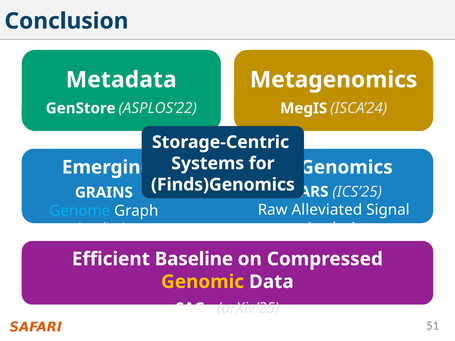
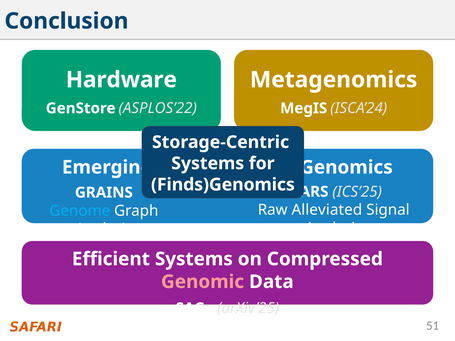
Metadata: Metadata -> Hardware
Efficient Baseline: Baseline -> Systems
Genomic colour: yellow -> pink
